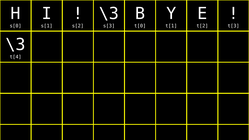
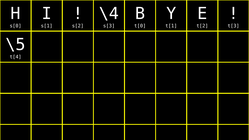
\3 at (109, 14): \3 -> \4
\3 at (16, 45): \3 -> \5
